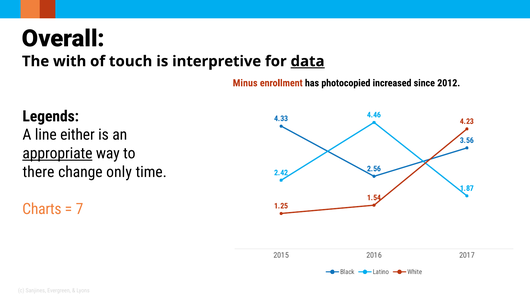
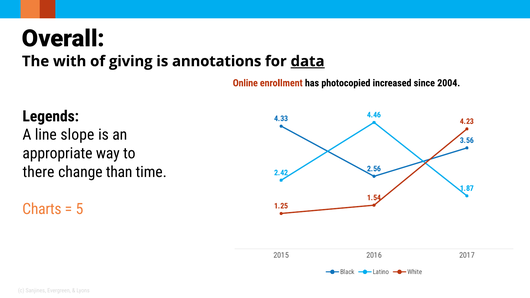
touch: touch -> giving
interpretive: interpretive -> annotations
Minus: Minus -> Online
2012: 2012 -> 2004
either: either -> slope
appropriate underline: present -> none
only: only -> than
7: 7 -> 5
